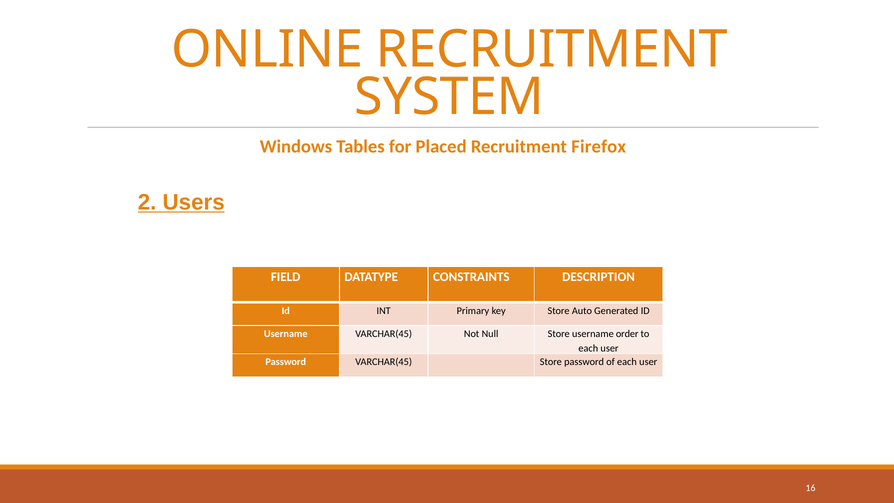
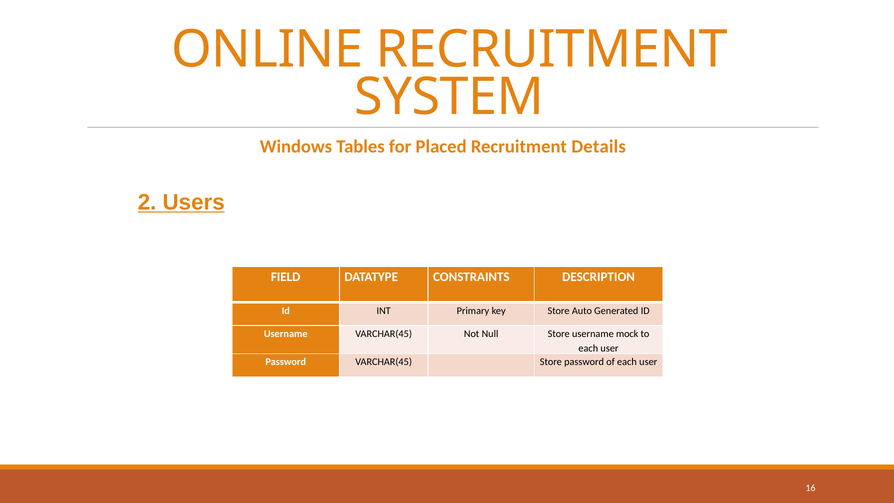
Firefox: Firefox -> Details
order: order -> mock
